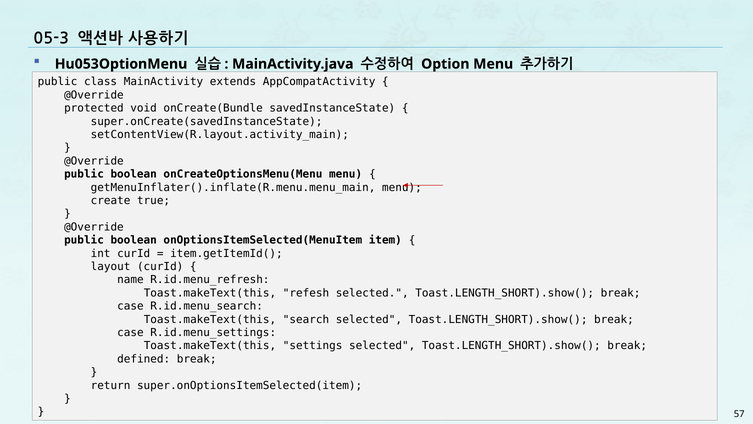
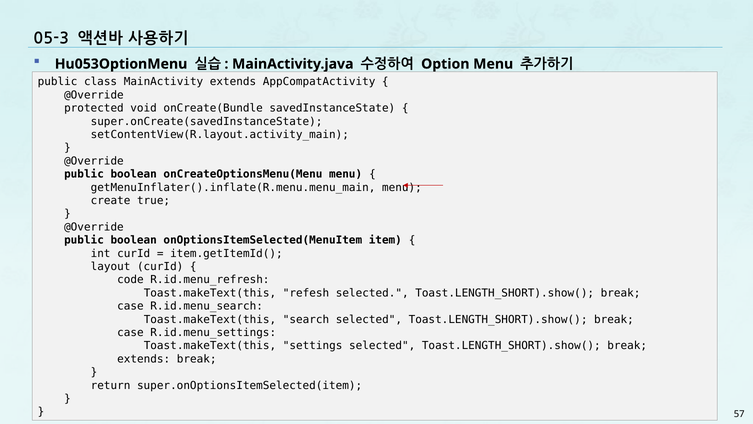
name: name -> code
defined at (144, 359): defined -> extends
